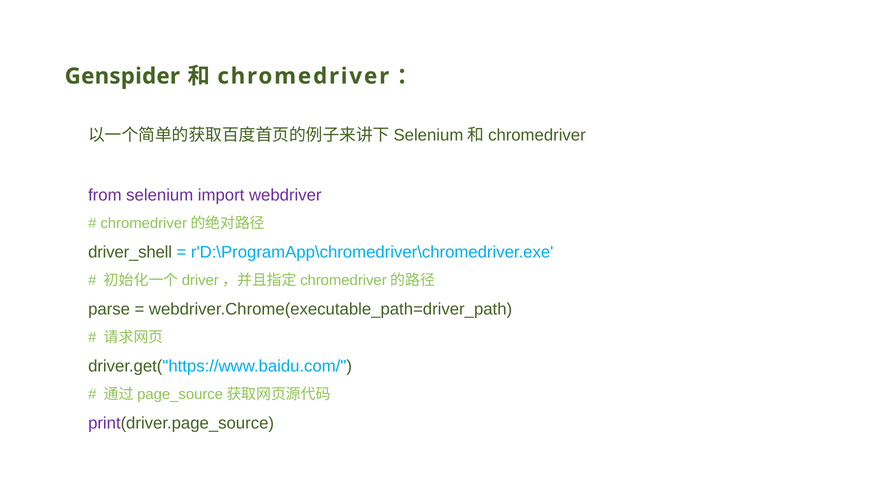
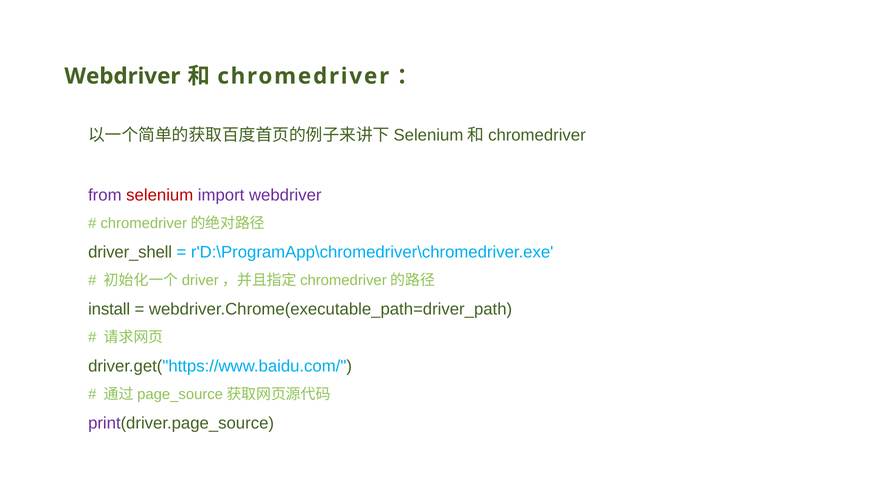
Genspider at (122, 76): Genspider -> Webdriver
selenium colour: purple -> red
parse: parse -> install
